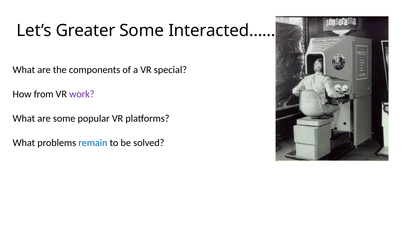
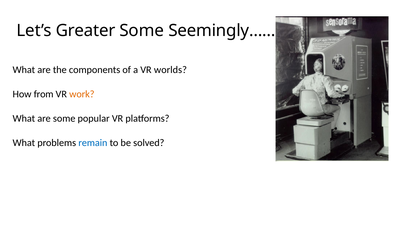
Interacted……: Interacted…… -> Seemingly……
special: special -> worlds
work colour: purple -> orange
